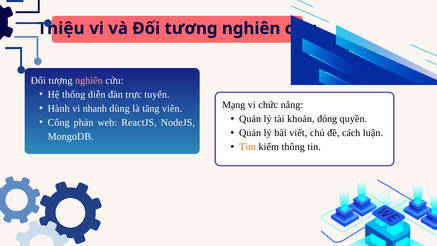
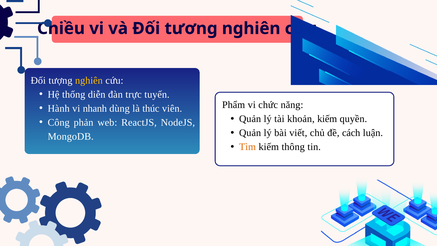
Thiệu: Thiệu -> Chiều
nghiên at (89, 80) colour: pink -> yellow
Mạng: Mạng -> Phẩm
tăng: tăng -> thúc
khoản đóng: đóng -> kiếm
